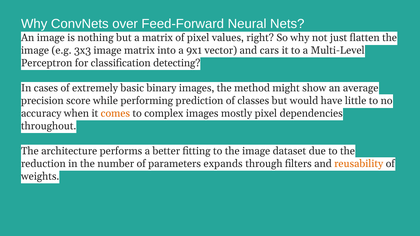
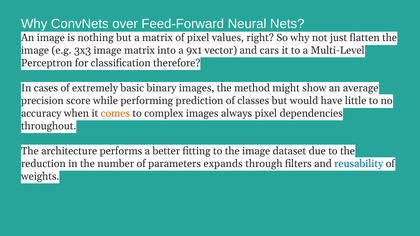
detecting: detecting -> therefore
mostly: mostly -> always
reusability colour: orange -> blue
